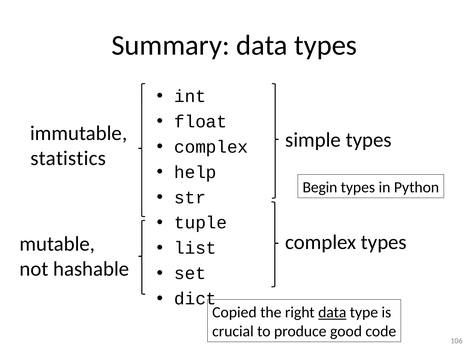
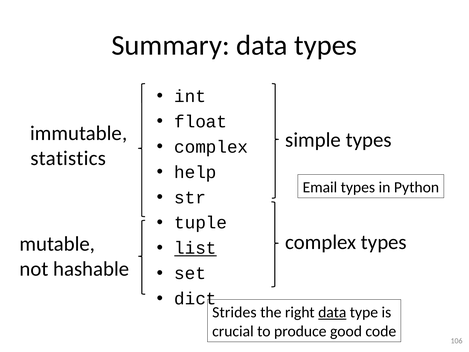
Begin: Begin -> Email
list underline: none -> present
Copied: Copied -> Strides
